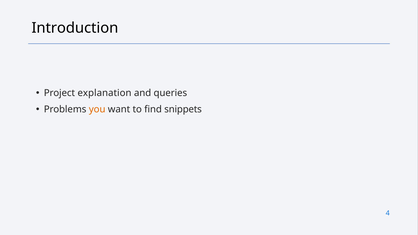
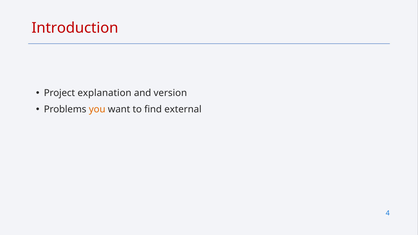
Introduction colour: black -> red
queries: queries -> version
snippets: snippets -> external
